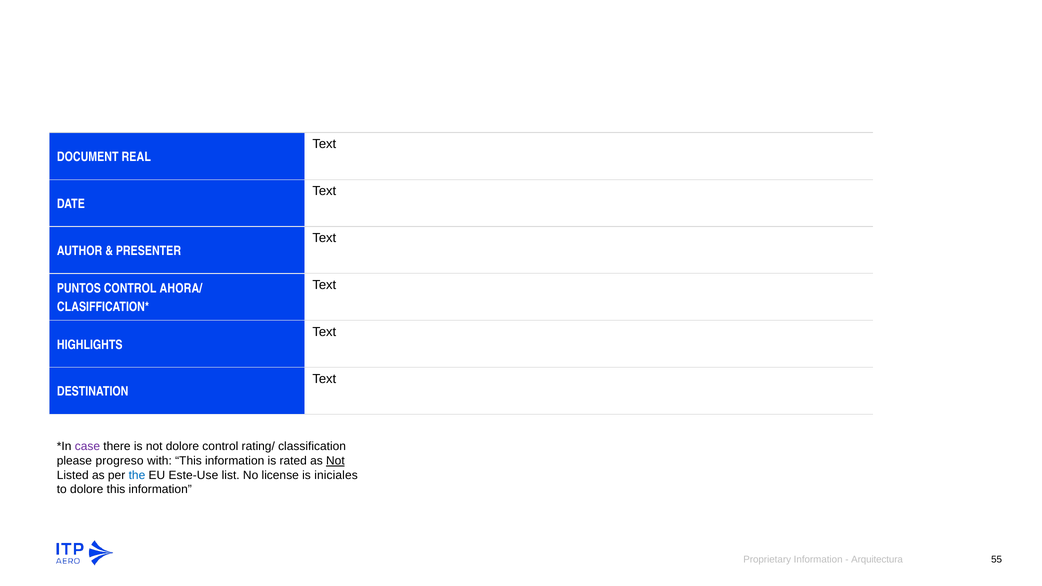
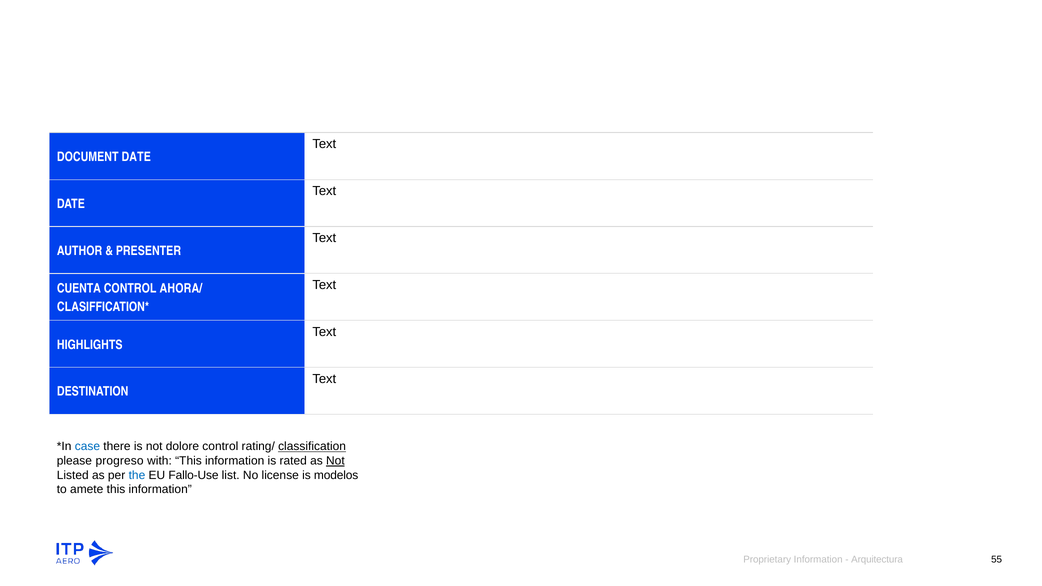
DOCUMENT REAL: REAL -> DATE
PUNTOS: PUNTOS -> CUENTA
case colour: purple -> blue
classification underline: none -> present
Este-Use: Este-Use -> Fallo-Use
iniciales: iniciales -> modelos
to dolore: dolore -> amete
